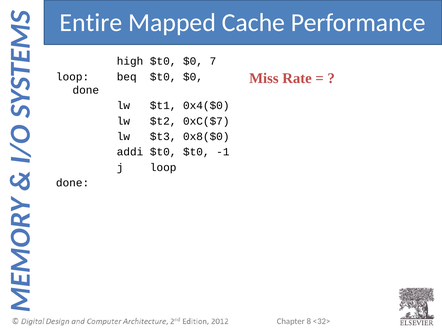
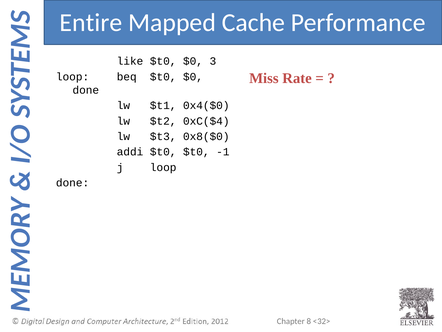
high: high -> like
7: 7 -> 3
0xC($7: 0xC($7 -> 0xC($4
